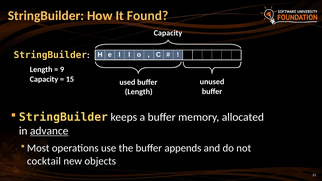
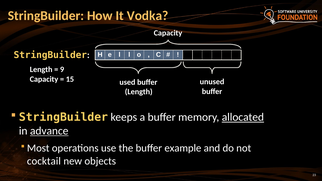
Found: Found -> Vodka
allocated underline: none -> present
appends: appends -> example
